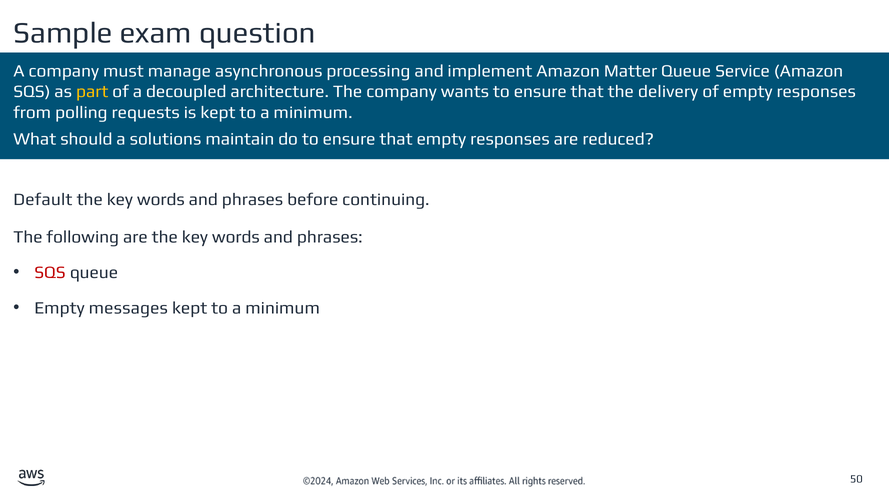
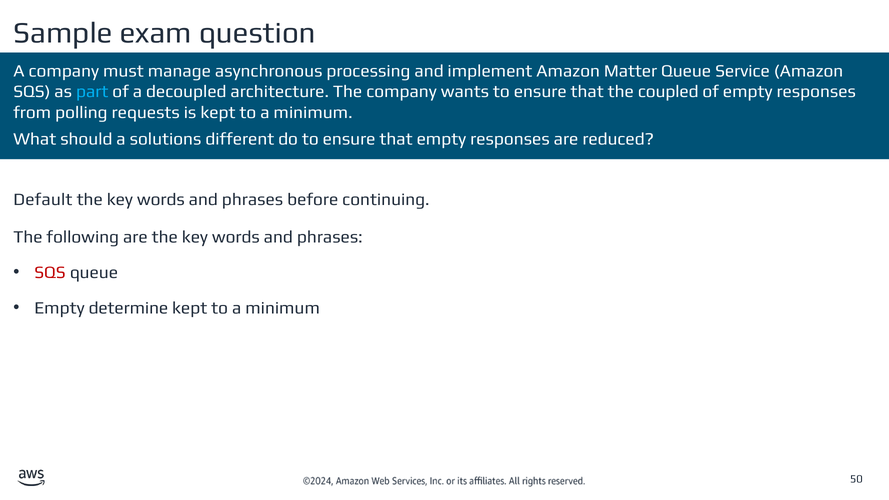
part colour: yellow -> light blue
delivery: delivery -> coupled
maintain: maintain -> different
messages: messages -> determine
